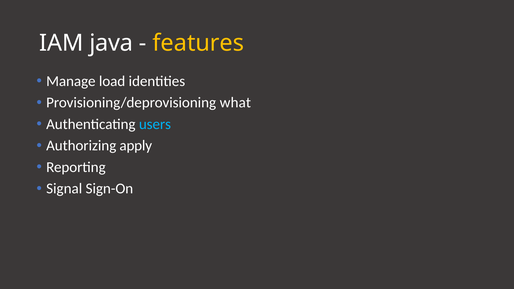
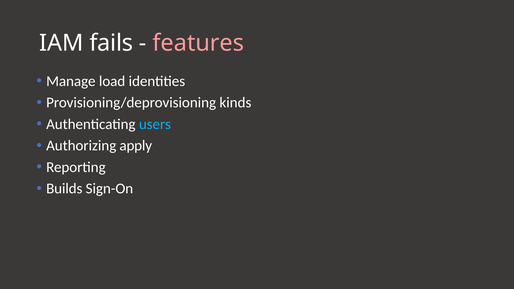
java: java -> fails
features colour: yellow -> pink
what: what -> kinds
Signal: Signal -> Builds
